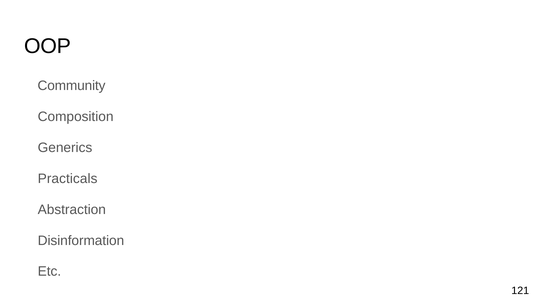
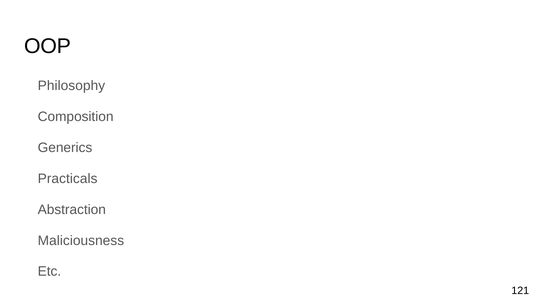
Community: Community -> Philosophy
Disinformation: Disinformation -> Maliciousness
